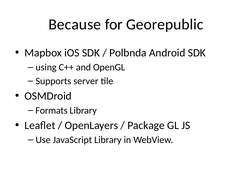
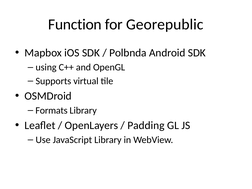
Because: Because -> Function
server: server -> virtual
Package: Package -> Padding
